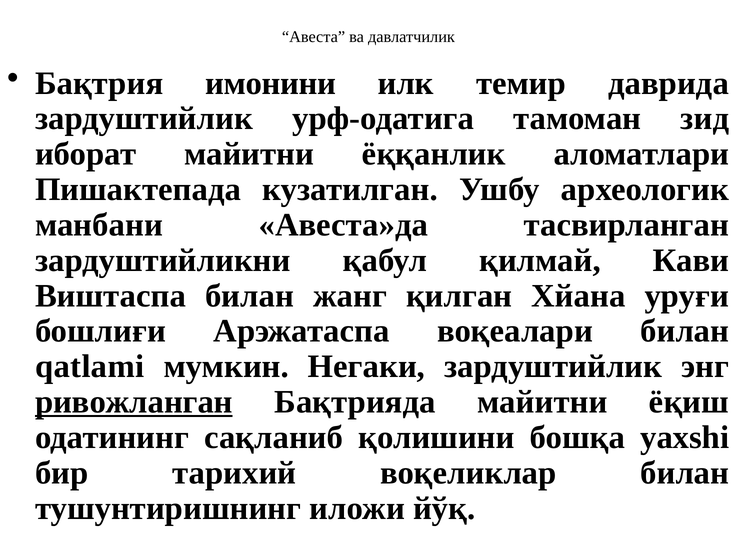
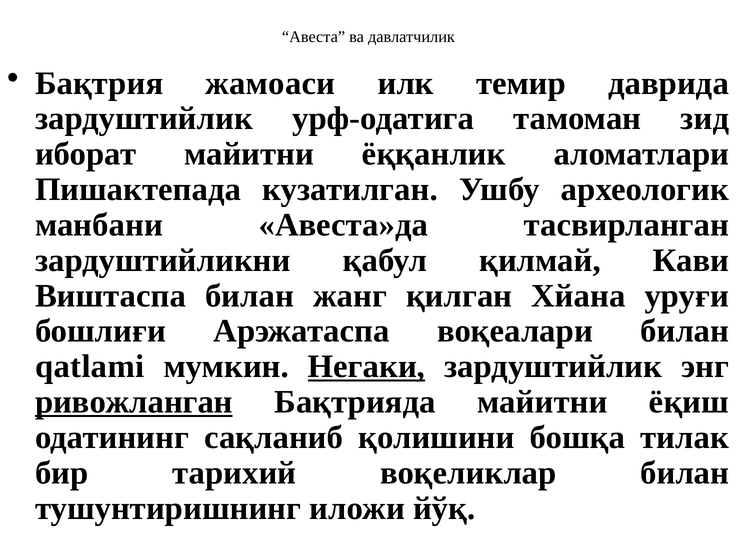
имонини: имонини -> жамоаси
Негаки underline: none -> present
yaxshi: yaxshi -> тилак
